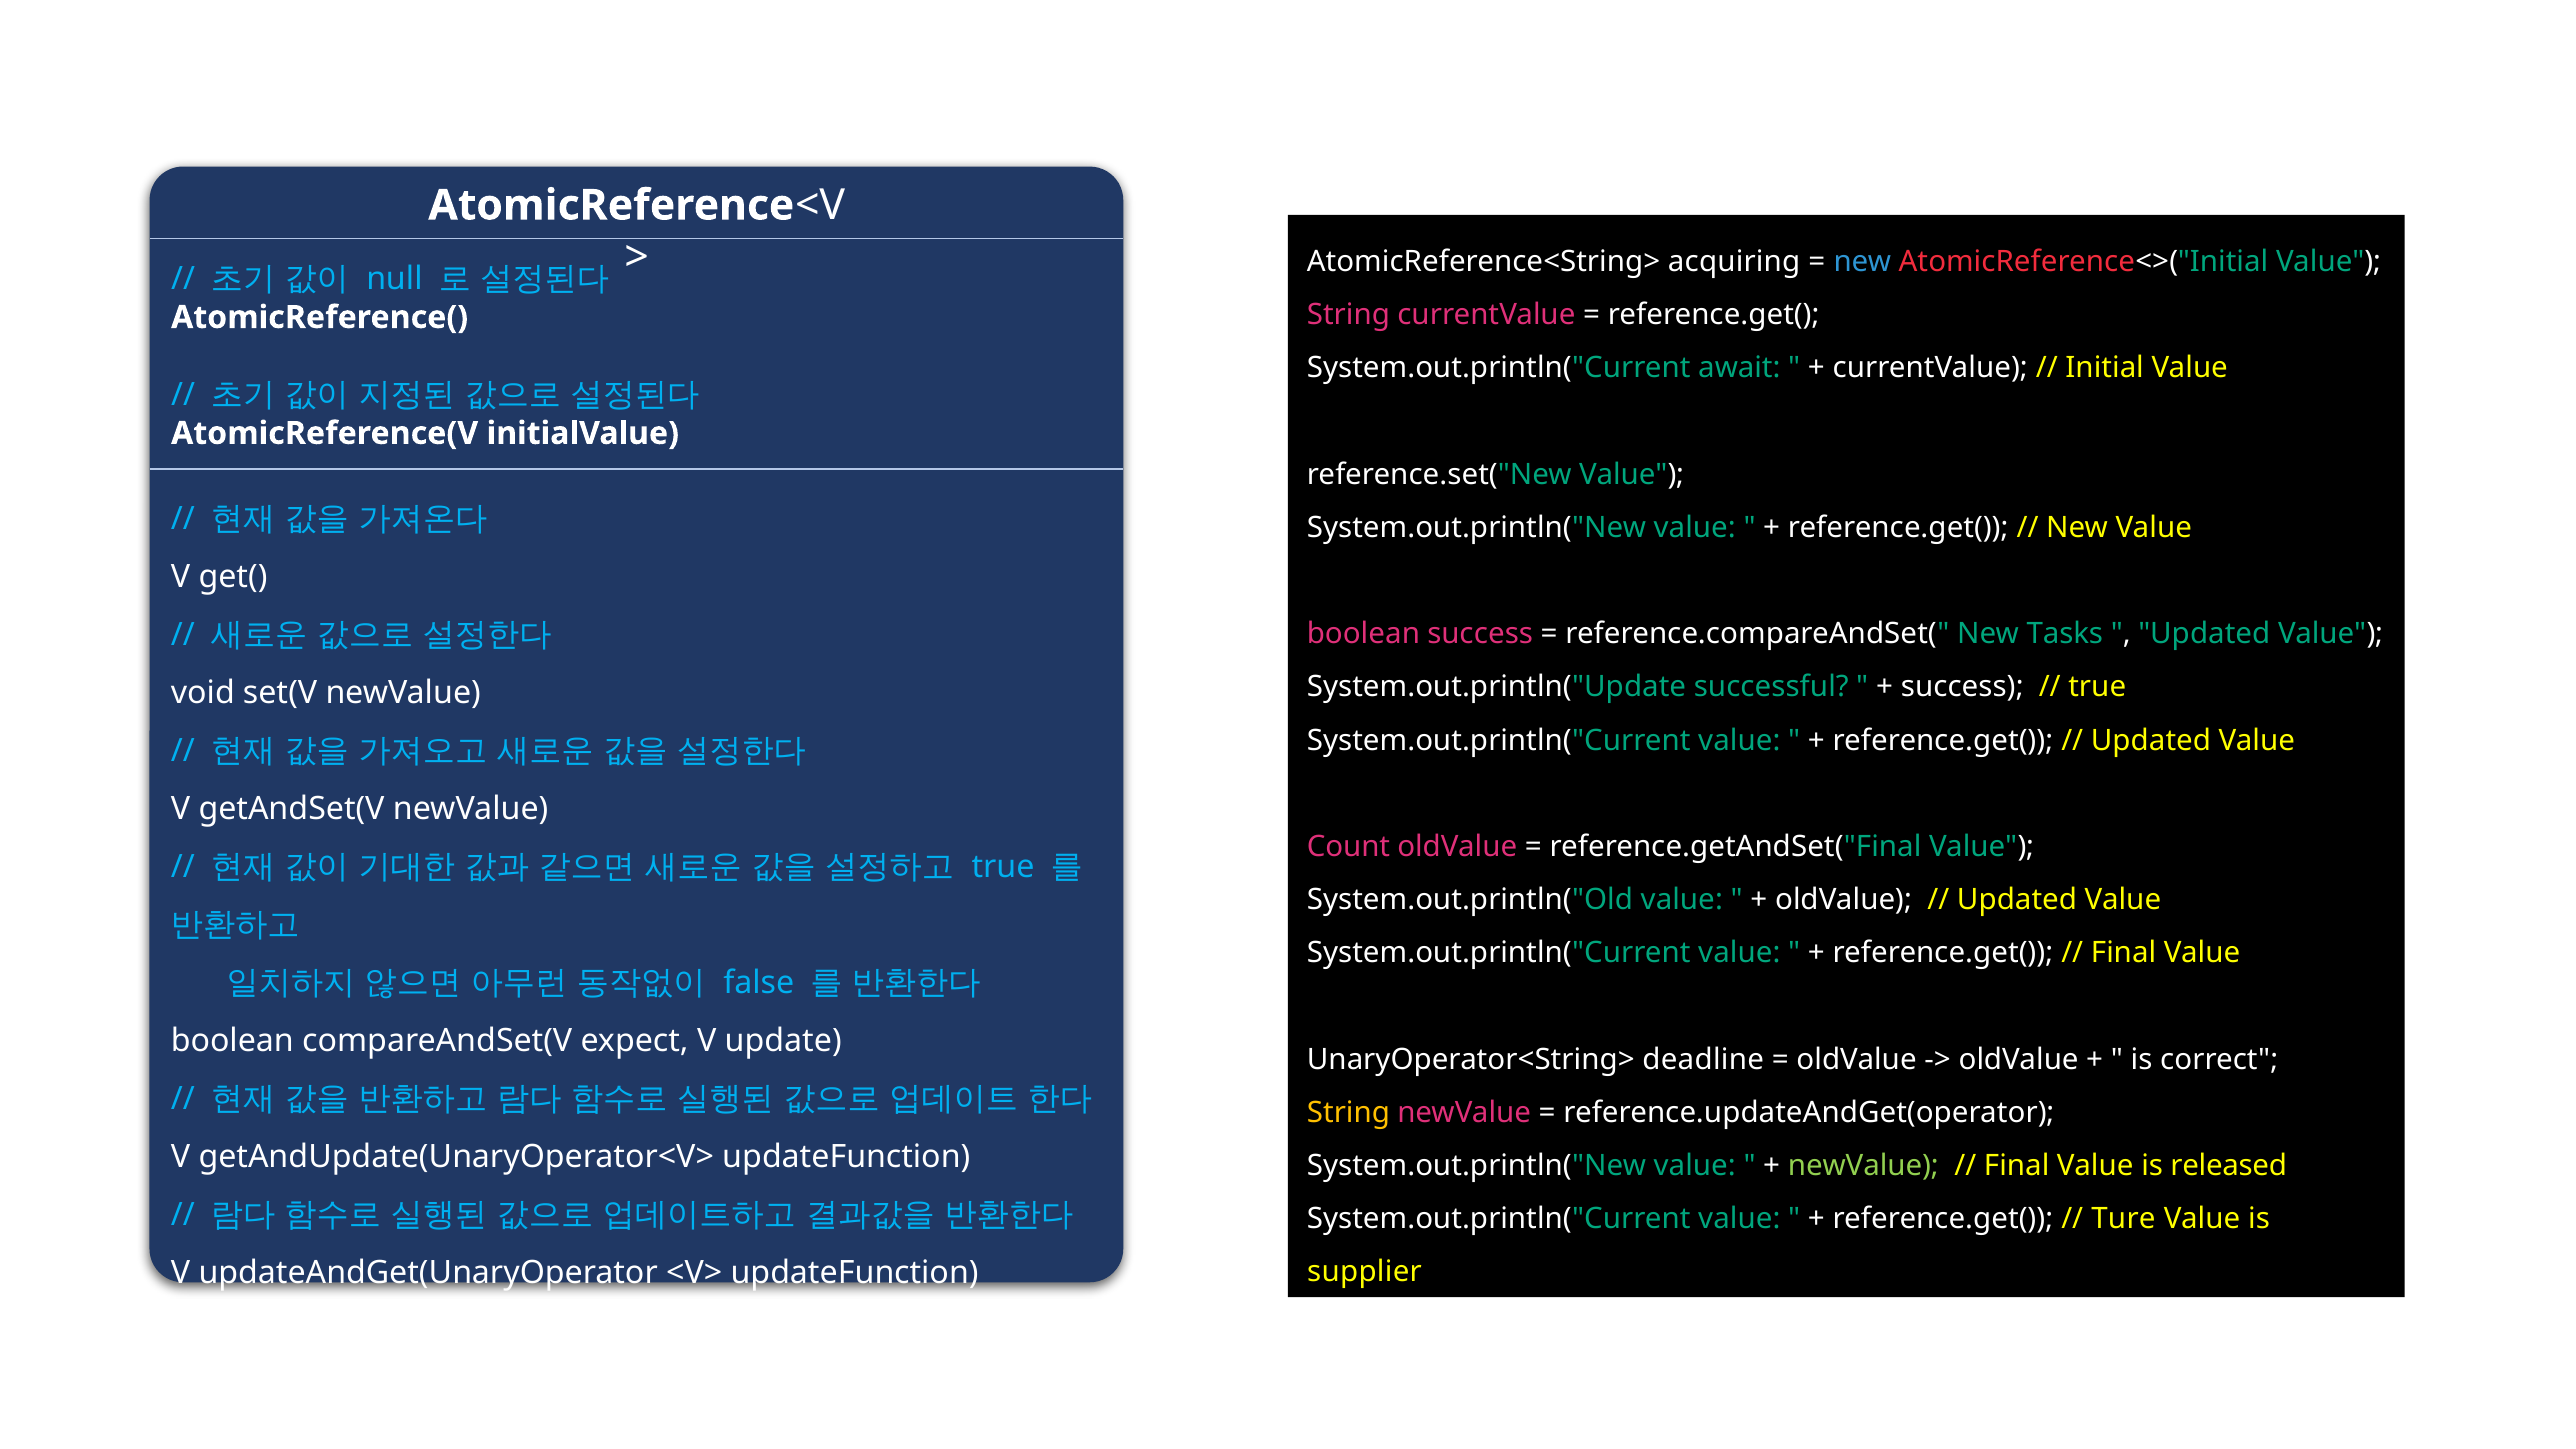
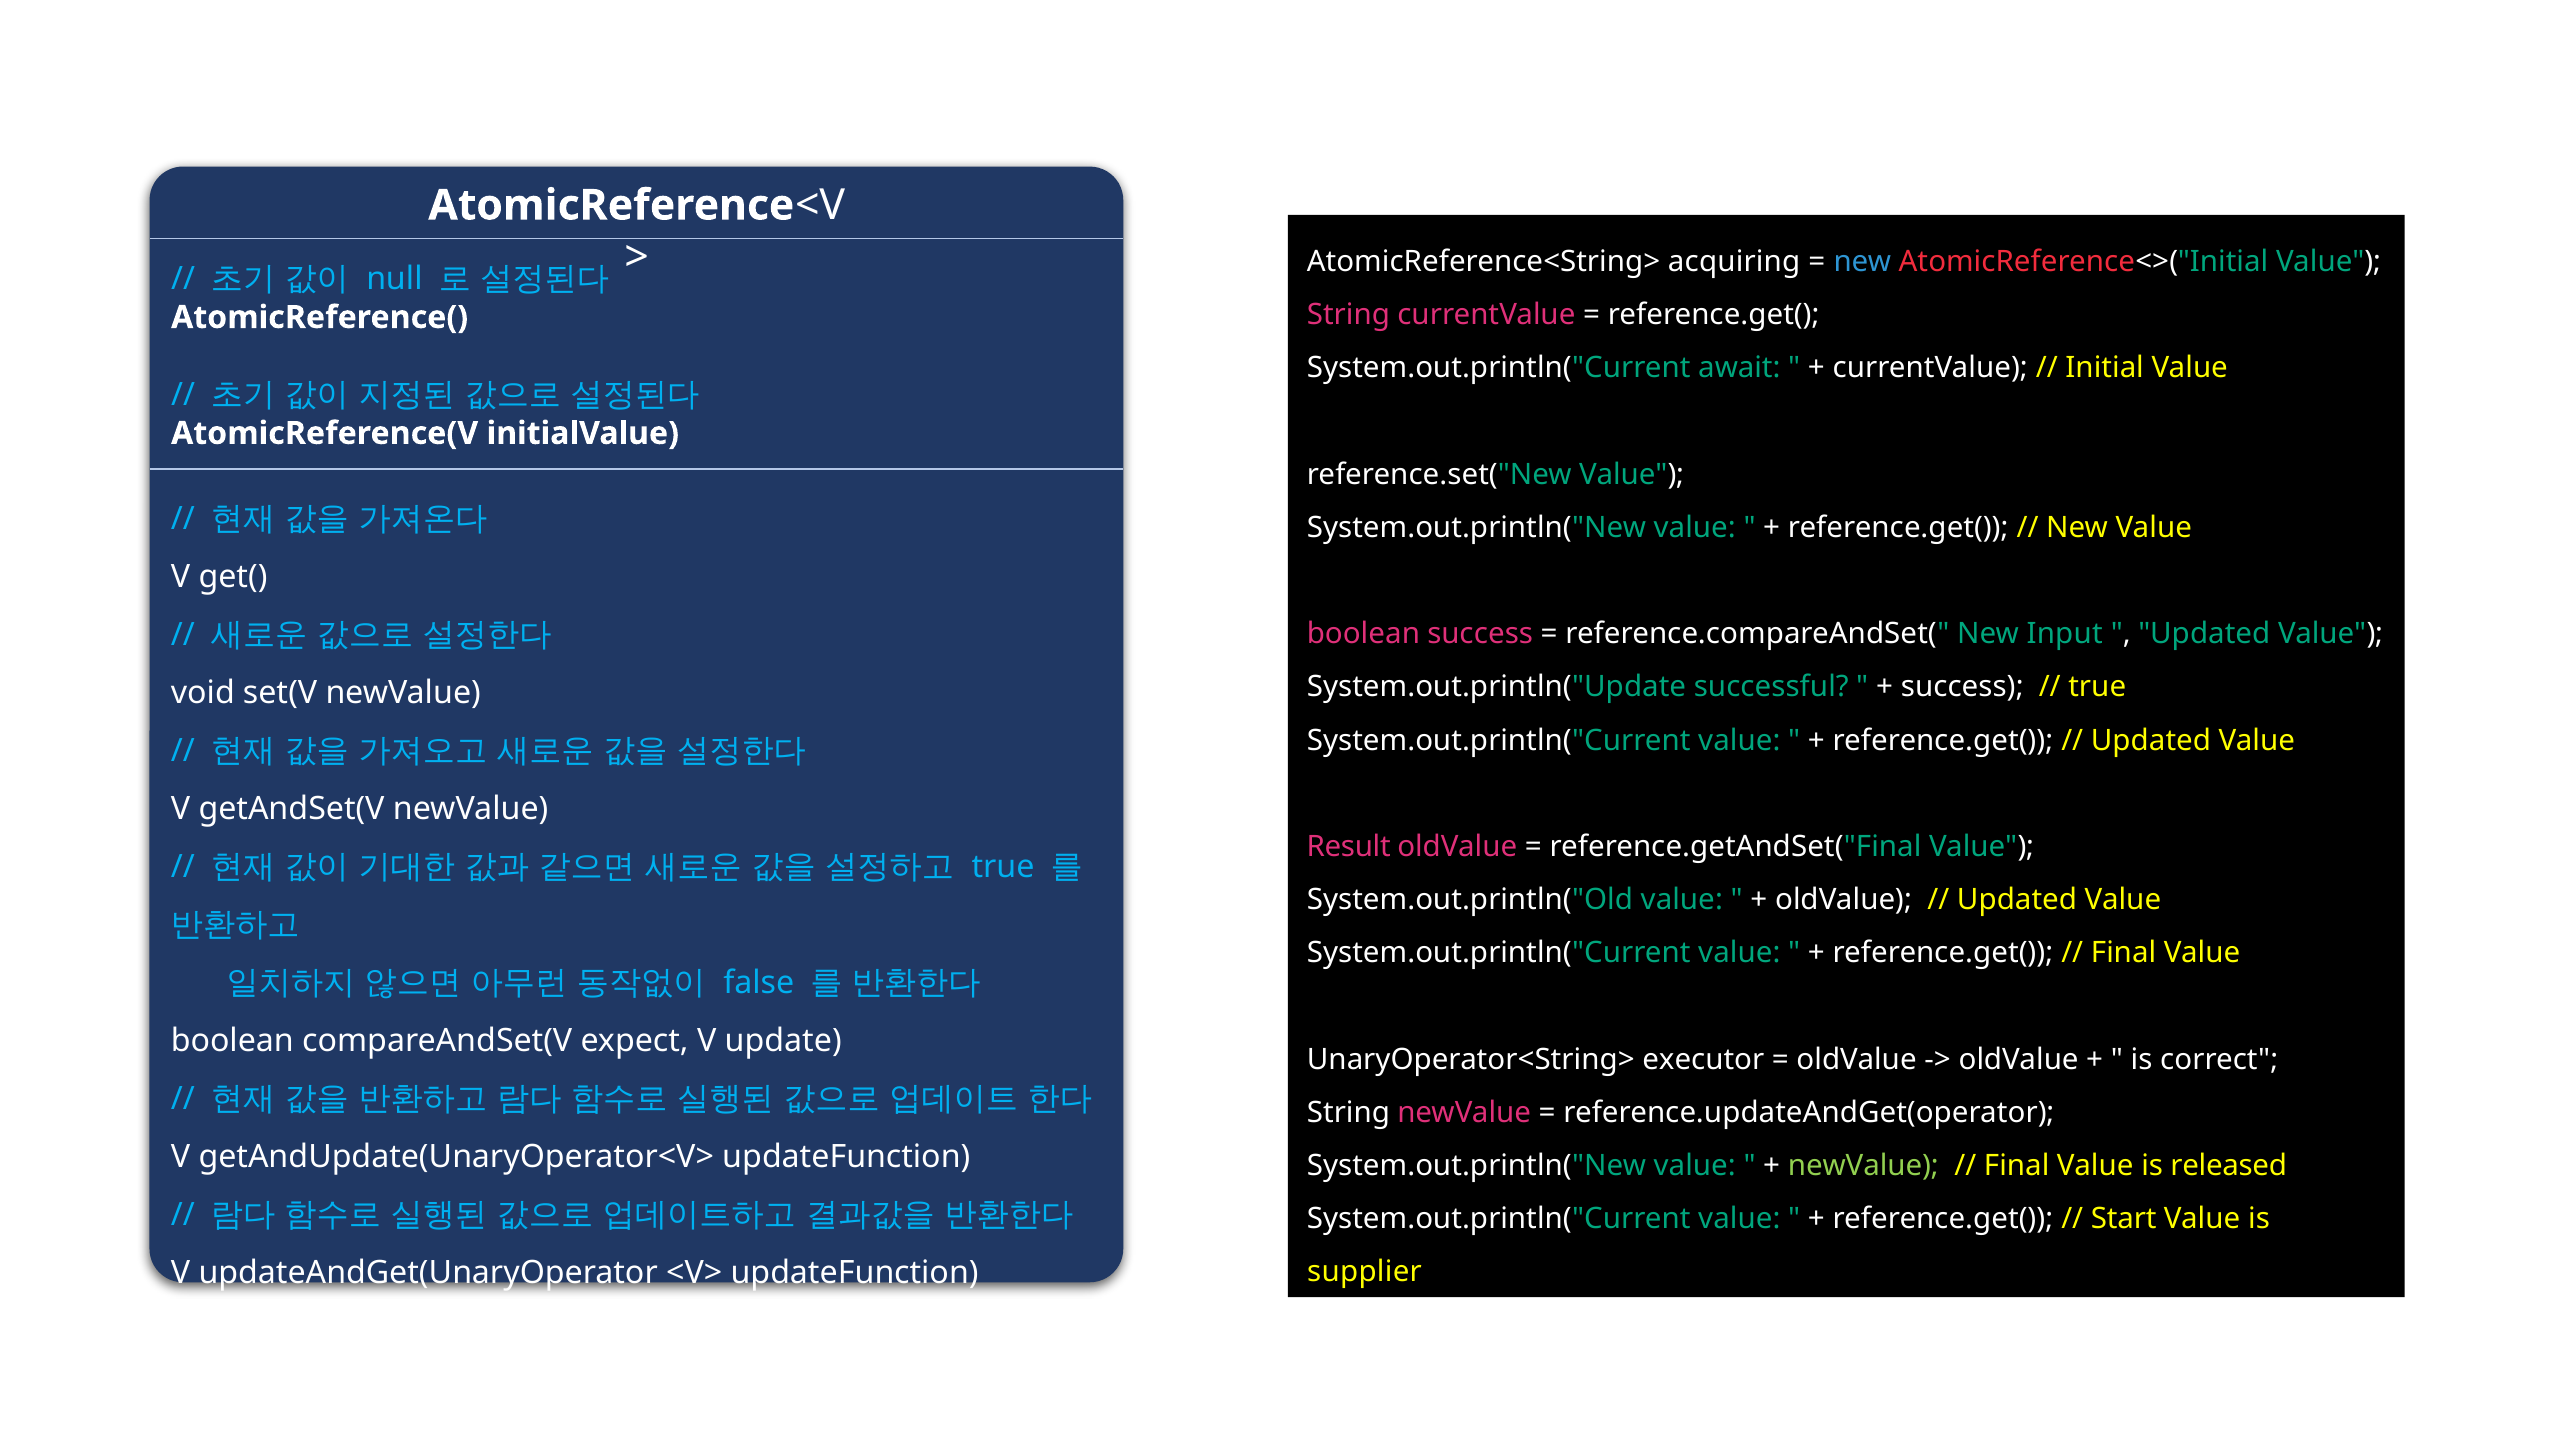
Tasks: Tasks -> Input
Count: Count -> Result
deadline: deadline -> executor
String at (1348, 1112) colour: yellow -> white
Ture: Ture -> Start
